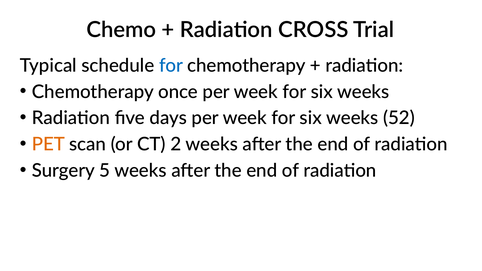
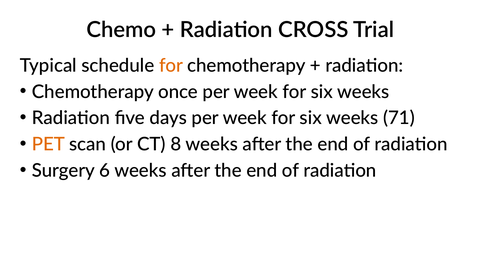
for at (171, 66) colour: blue -> orange
52: 52 -> 71
2: 2 -> 8
5: 5 -> 6
